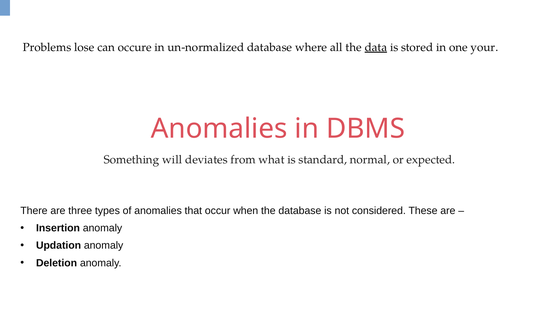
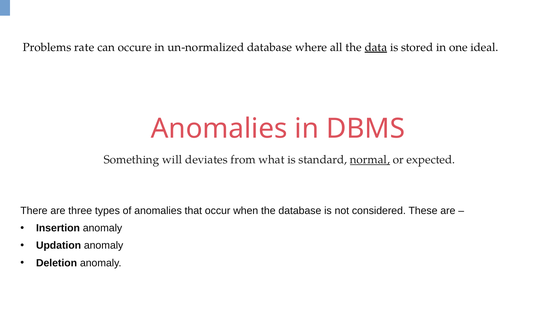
lose: lose -> rate
your: your -> ideal
normal underline: none -> present
